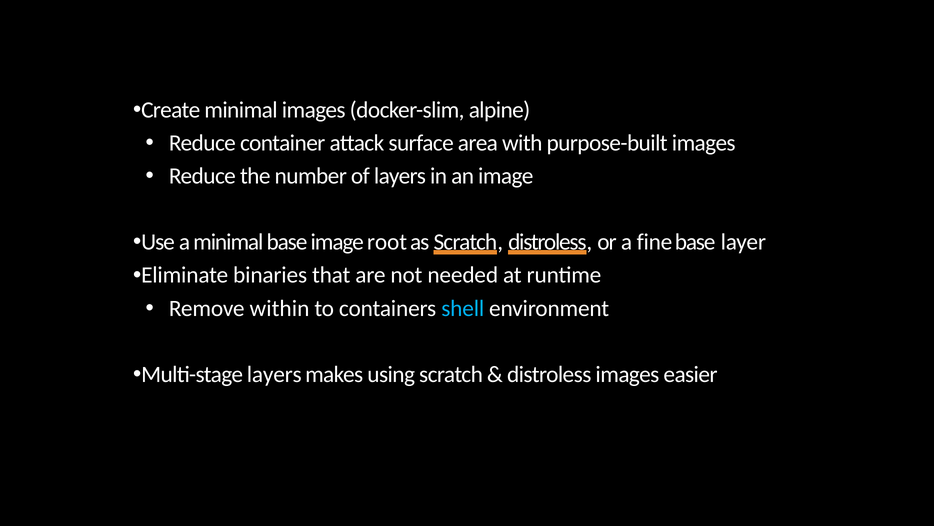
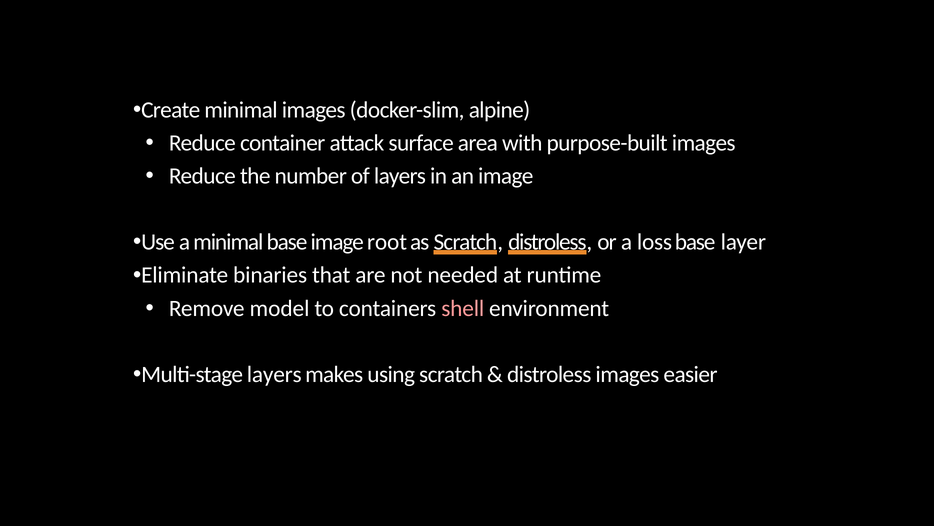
fine: fine -> loss
within: within -> model
shell colour: light blue -> pink
